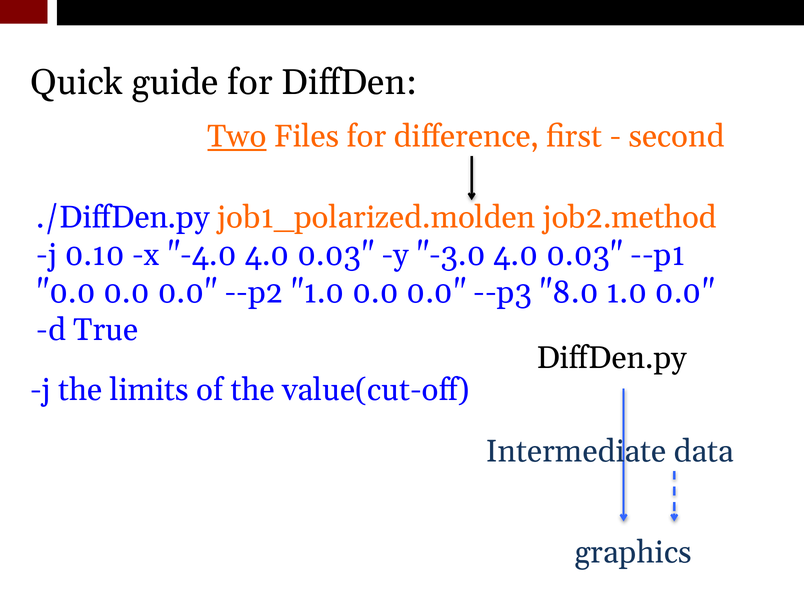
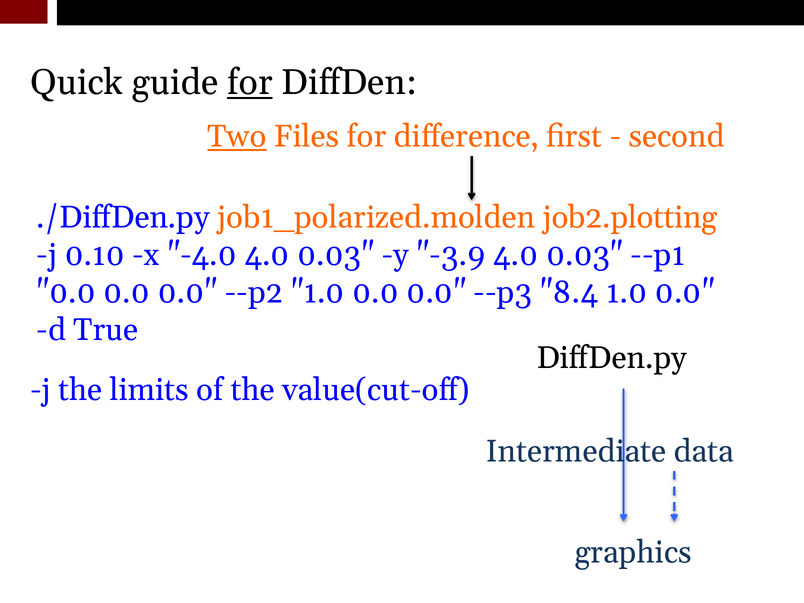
for at (250, 82) underline: none -> present
job2.method: job2.method -> job2.plotting
-3.0: -3.0 -> -3.9
8.0: 8.0 -> 8.4
